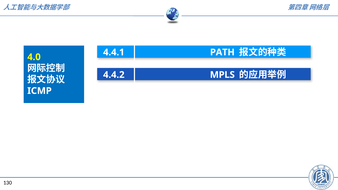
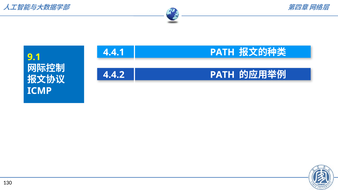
4.0: 4.0 -> 9.1
4.4.2 MPLS: MPLS -> PATH
